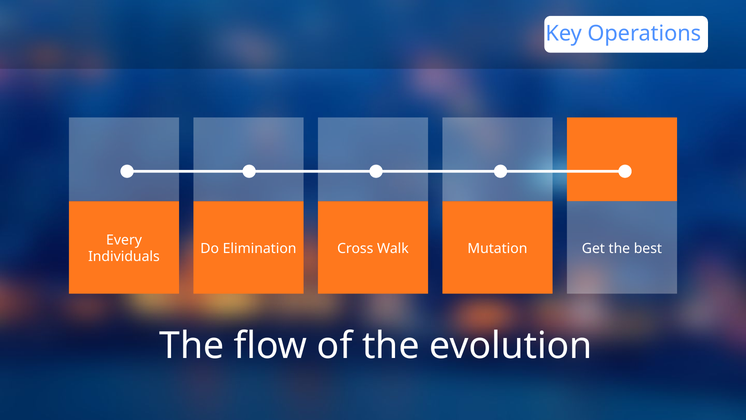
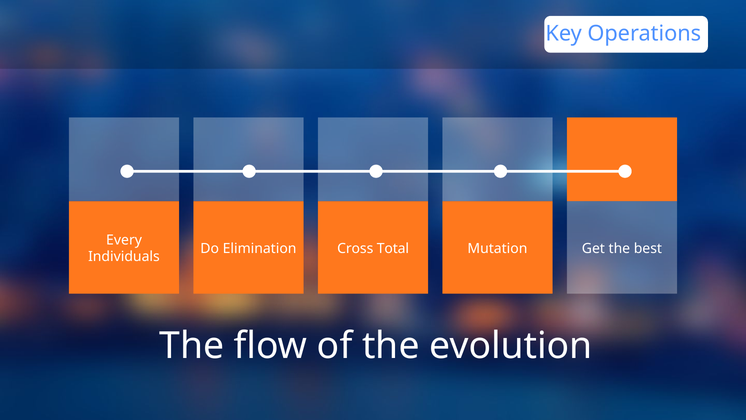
Walk: Walk -> Total
